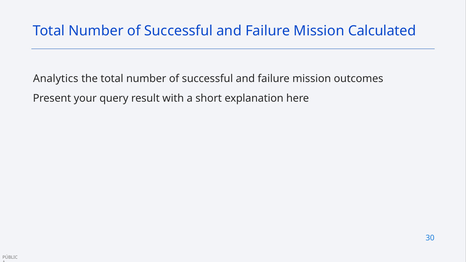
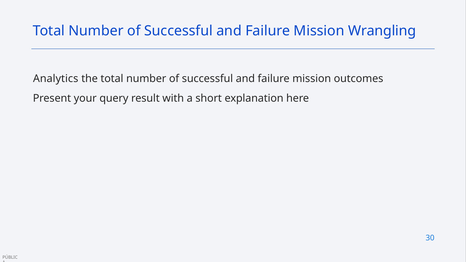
Calculated: Calculated -> Wrangling
